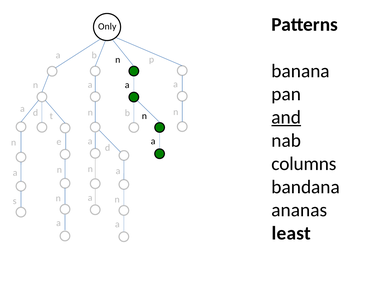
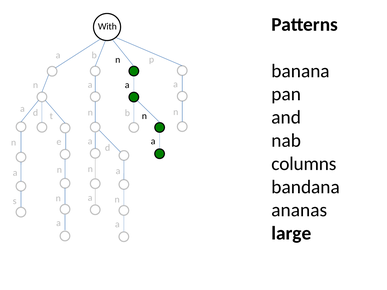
Only: Only -> With
and underline: present -> none
least: least -> large
